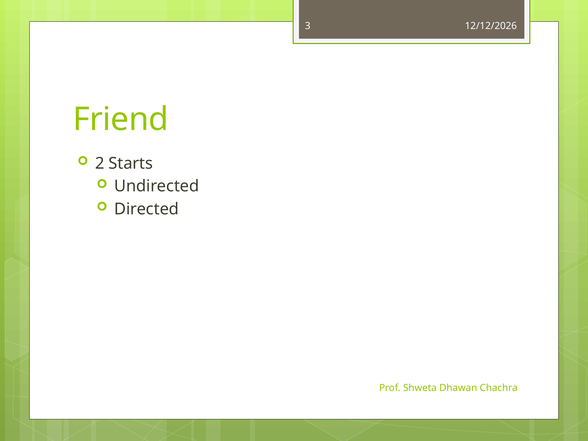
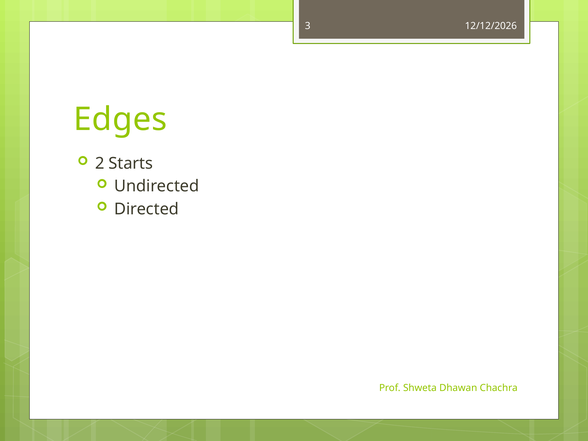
Friend: Friend -> Edges
